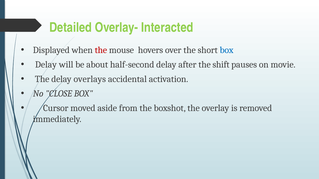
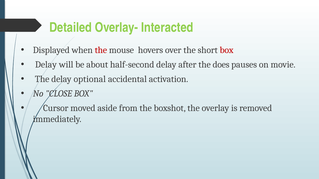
box at (227, 50) colour: blue -> red
shift: shift -> does
overlays: overlays -> optional
